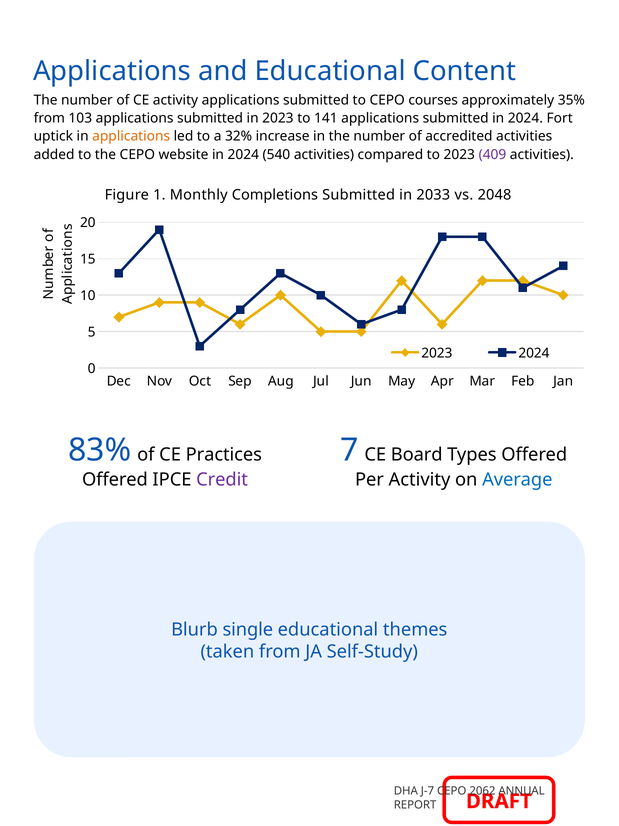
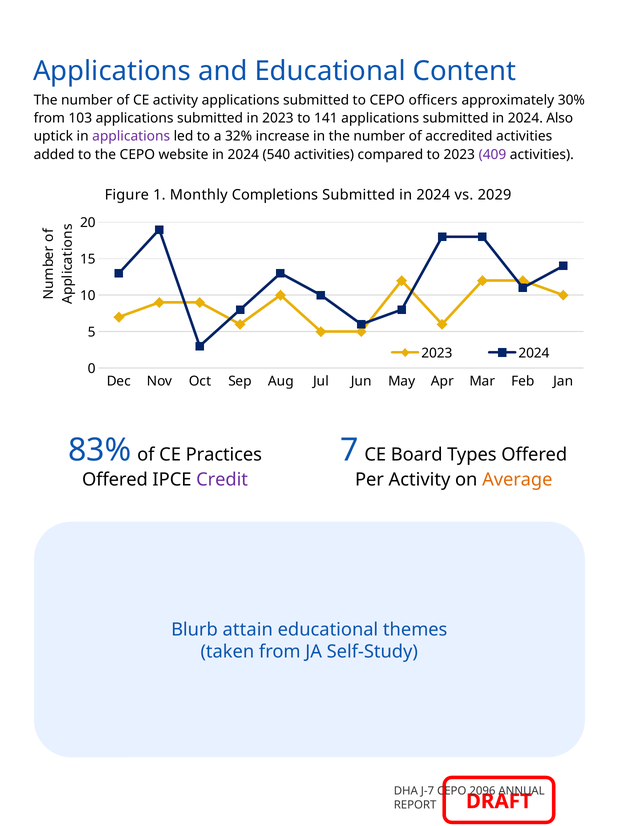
courses: courses -> officers
35%: 35% -> 30%
Fort: Fort -> Also
applications at (131, 136) colour: orange -> purple
2033 at (433, 195): 2033 -> 2024
2048: 2048 -> 2029
Average colour: blue -> orange
single: single -> attain
2062: 2062 -> 2096
